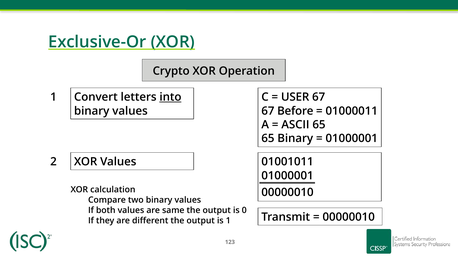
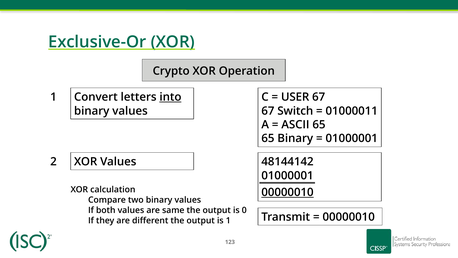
Before: Before -> Switch
01001011: 01001011 -> 48144142
00000010 at (287, 192) underline: none -> present
